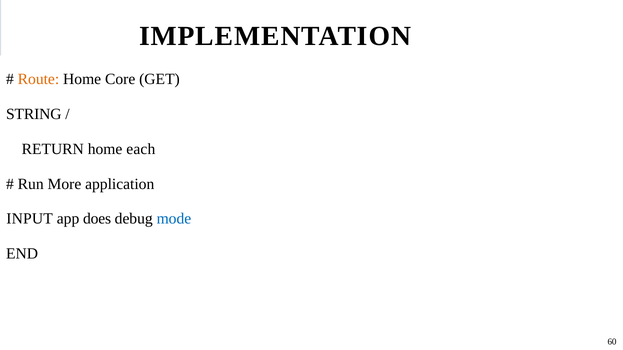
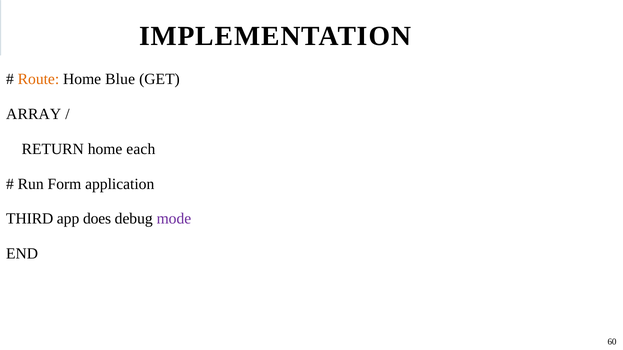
Core: Core -> Blue
STRING: STRING -> ARRAY
More: More -> Form
INPUT: INPUT -> THIRD
mode colour: blue -> purple
